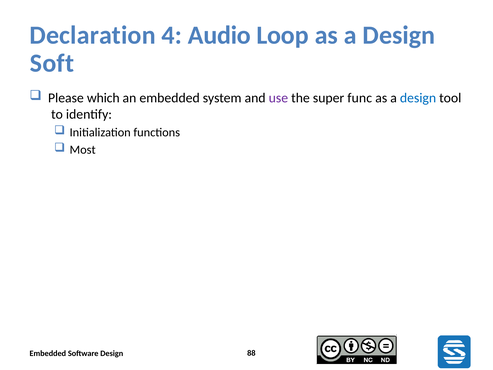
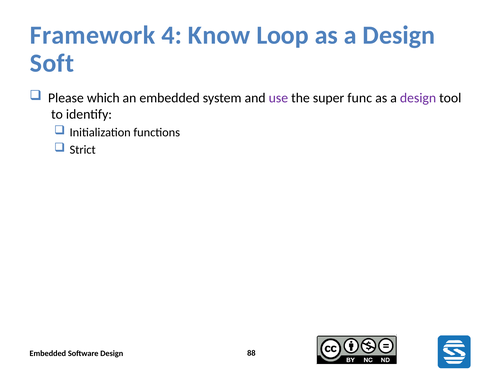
Declaration: Declaration -> Framework
Audio: Audio -> Know
design at (418, 98) colour: blue -> purple
Most: Most -> Strict
